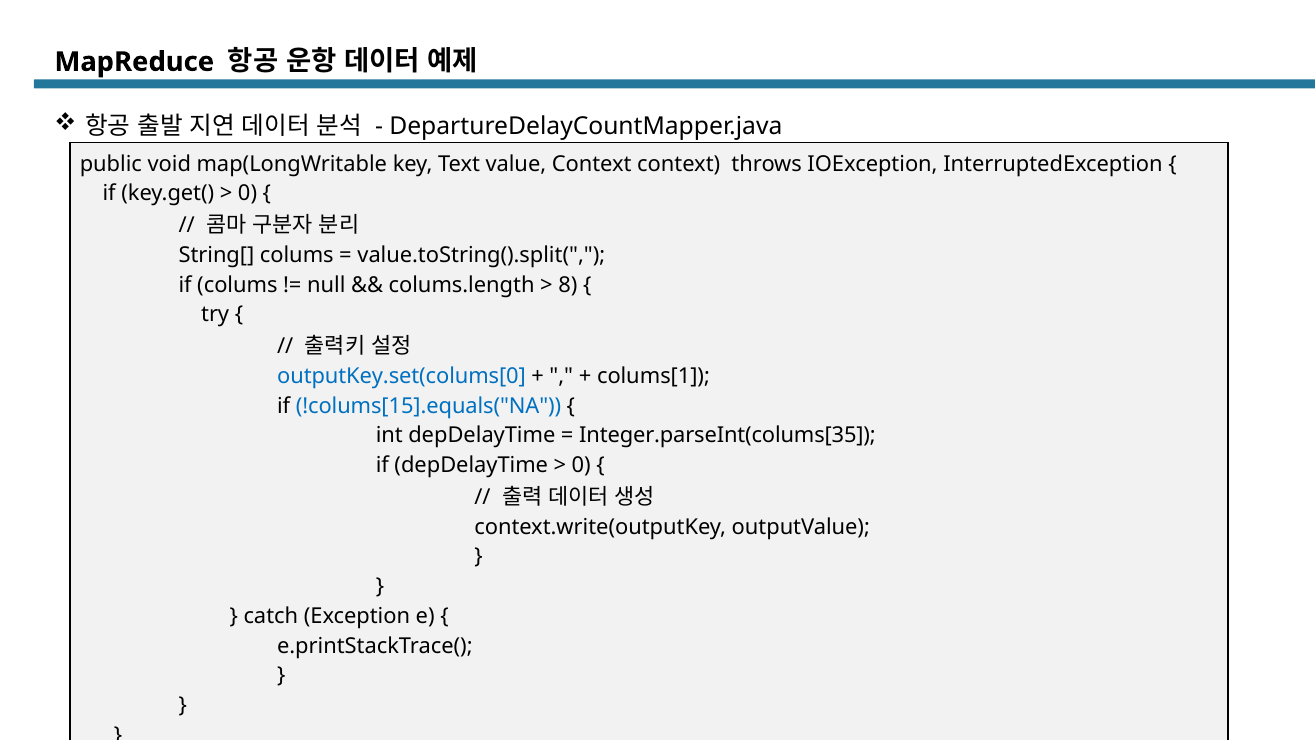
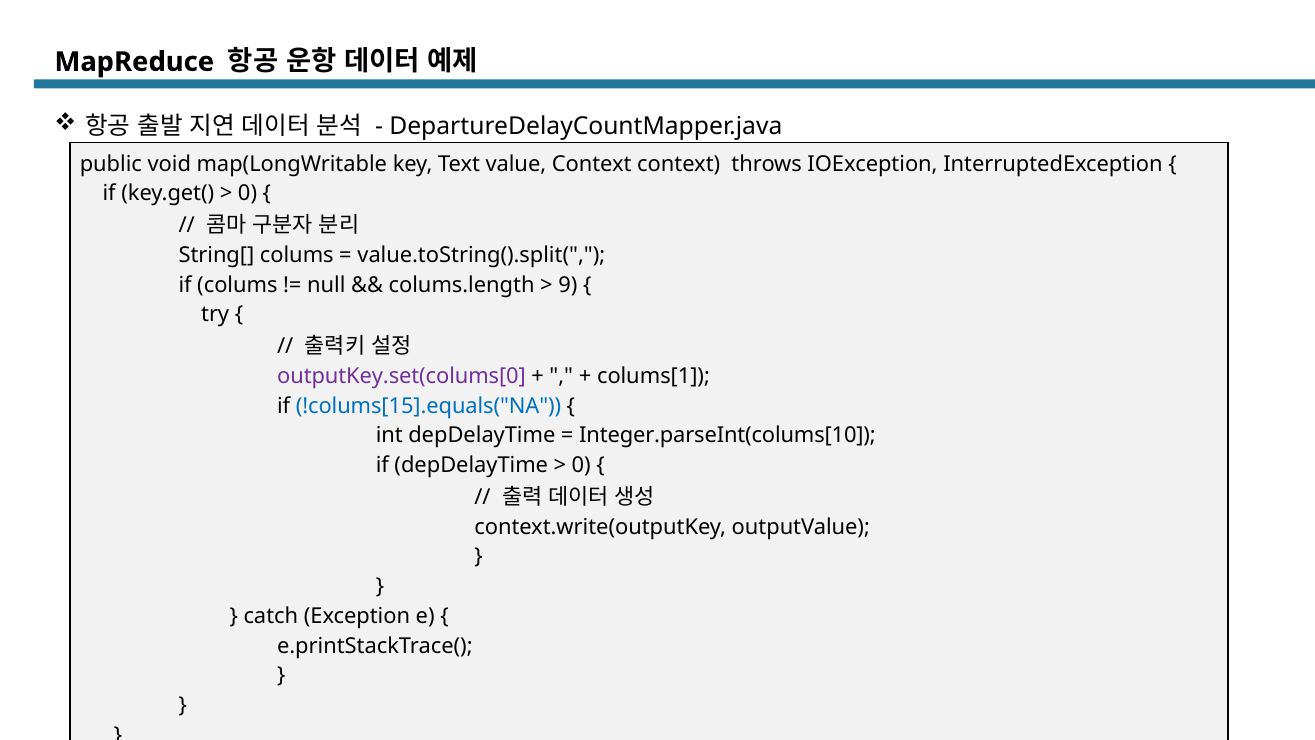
8: 8 -> 9
outputKey.set(colums[0 colour: blue -> purple
Integer.parseInt(colums[35: Integer.parseInt(colums[35 -> Integer.parseInt(colums[10
